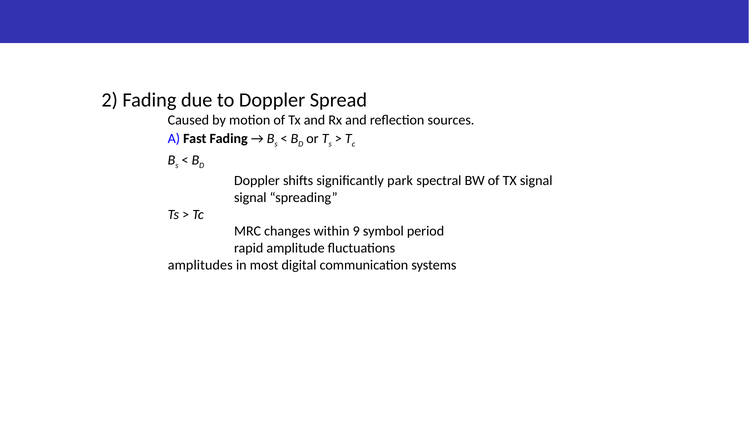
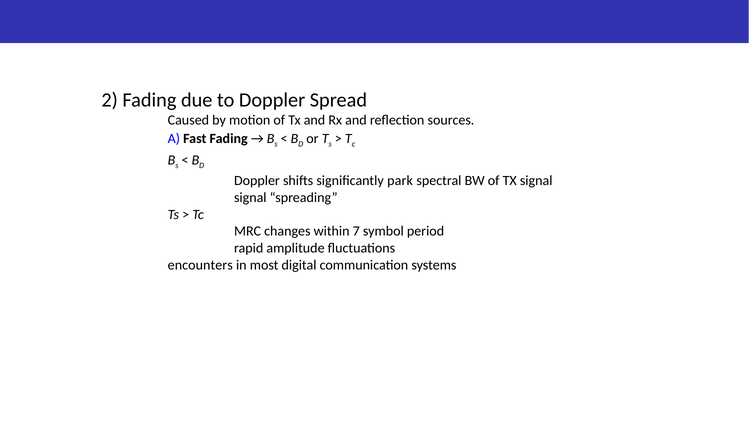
9: 9 -> 7
amplitudes: amplitudes -> encounters
